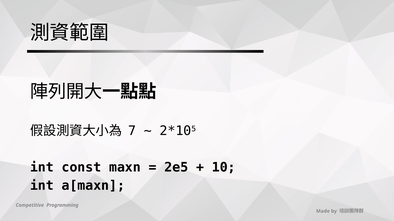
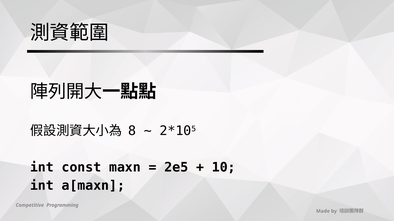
7: 7 -> 8
